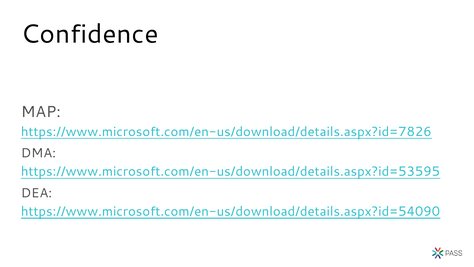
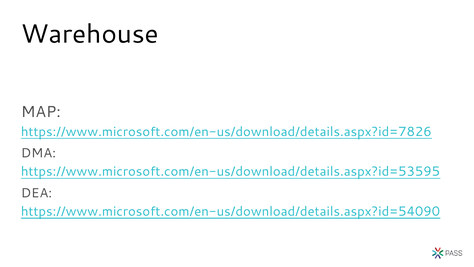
Confidence: Confidence -> Warehouse
